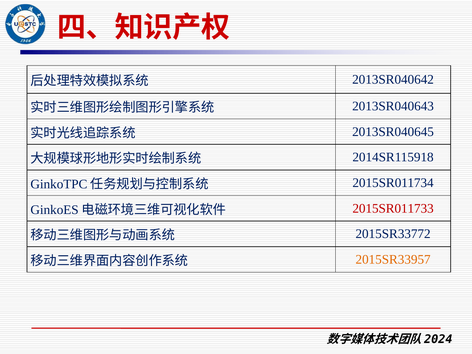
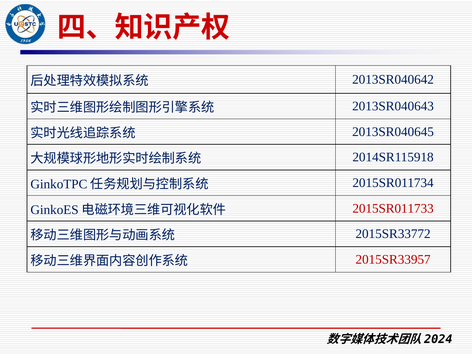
2015SR33957 colour: orange -> red
